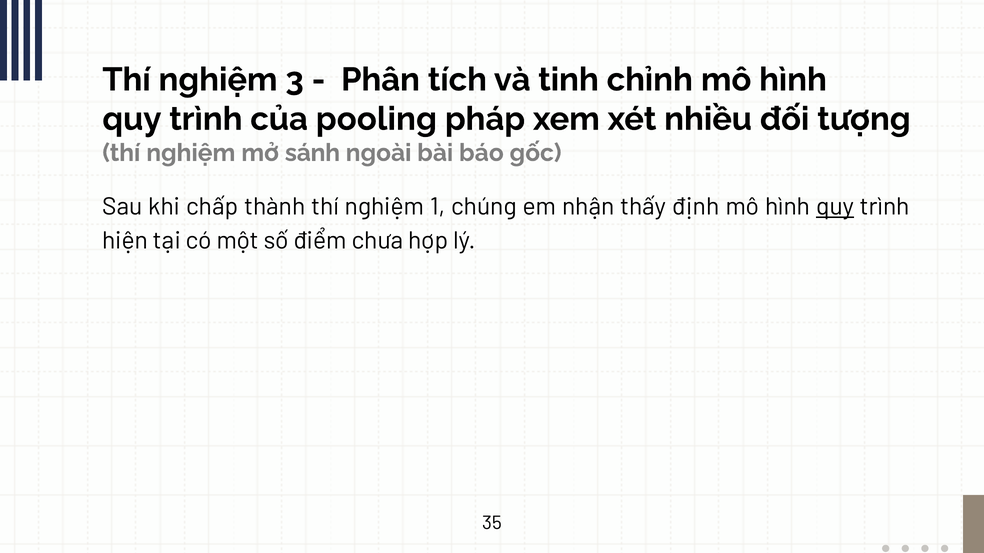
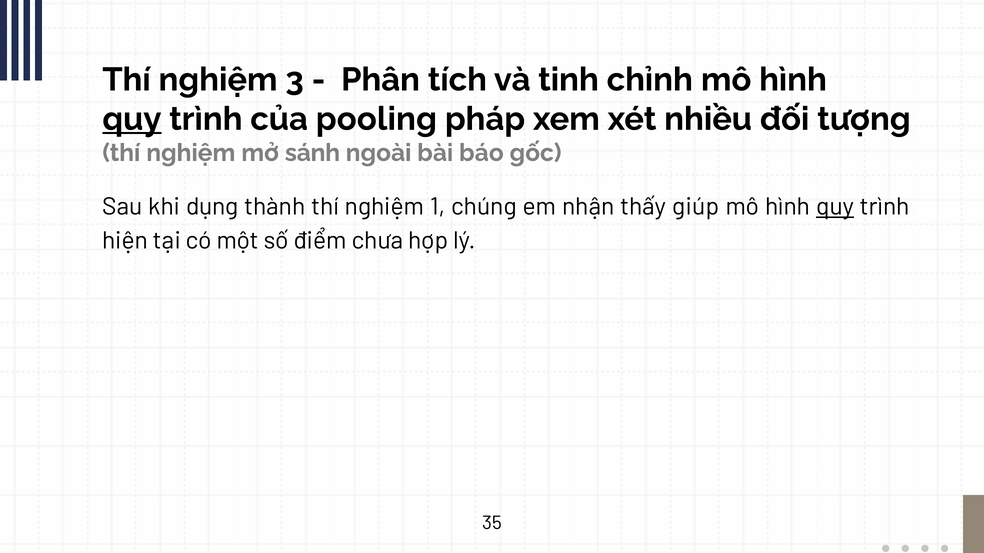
quy at (132, 119) underline: none -> present
chấp: chấp -> dụng
định: định -> giúp
